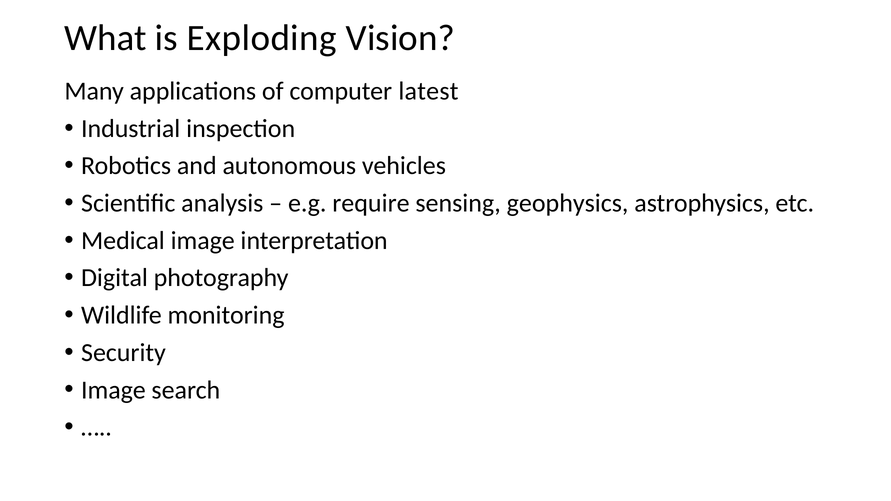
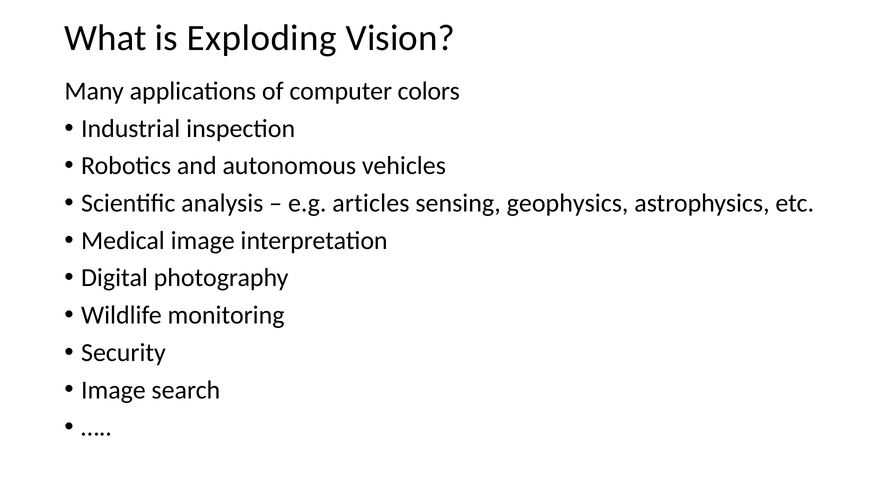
latest: latest -> colors
require: require -> articles
